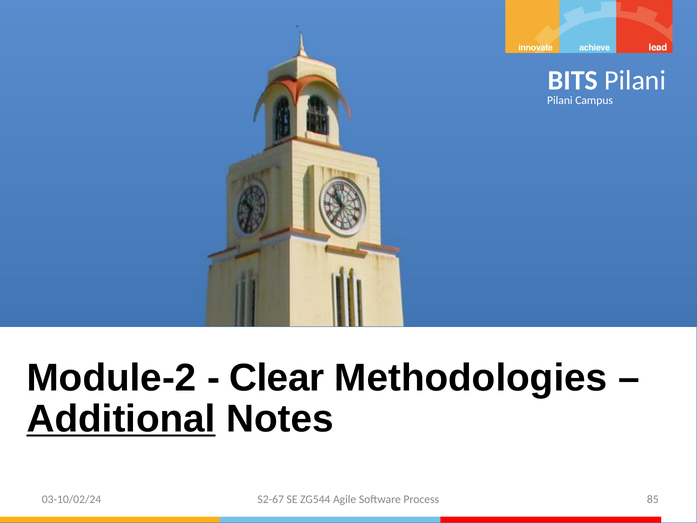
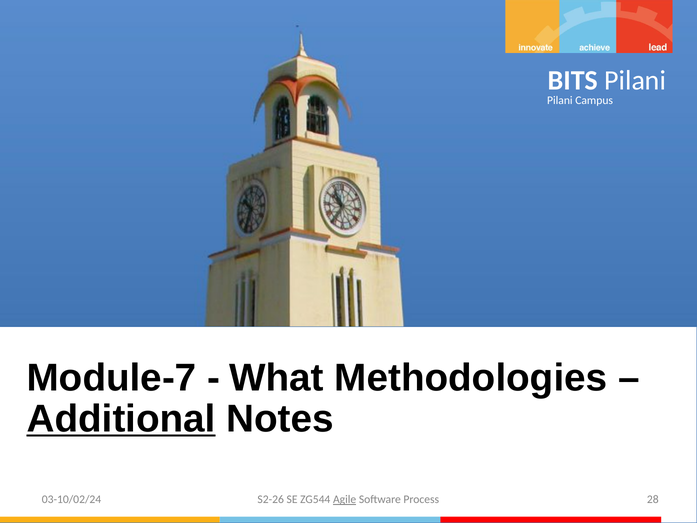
Module-2: Module-2 -> Module-7
Clear: Clear -> What
S2-67: S2-67 -> S2-26
Agile underline: none -> present
85: 85 -> 28
